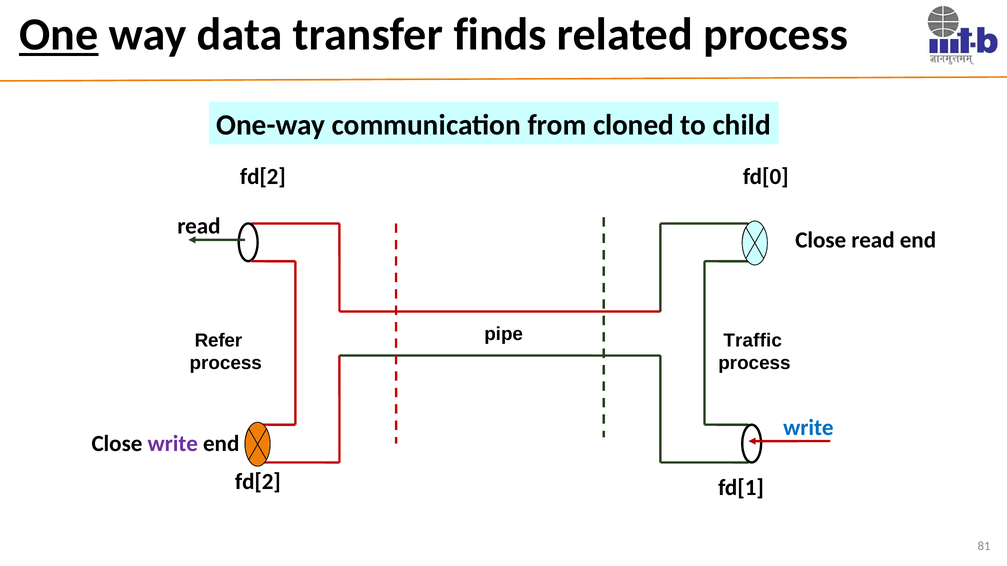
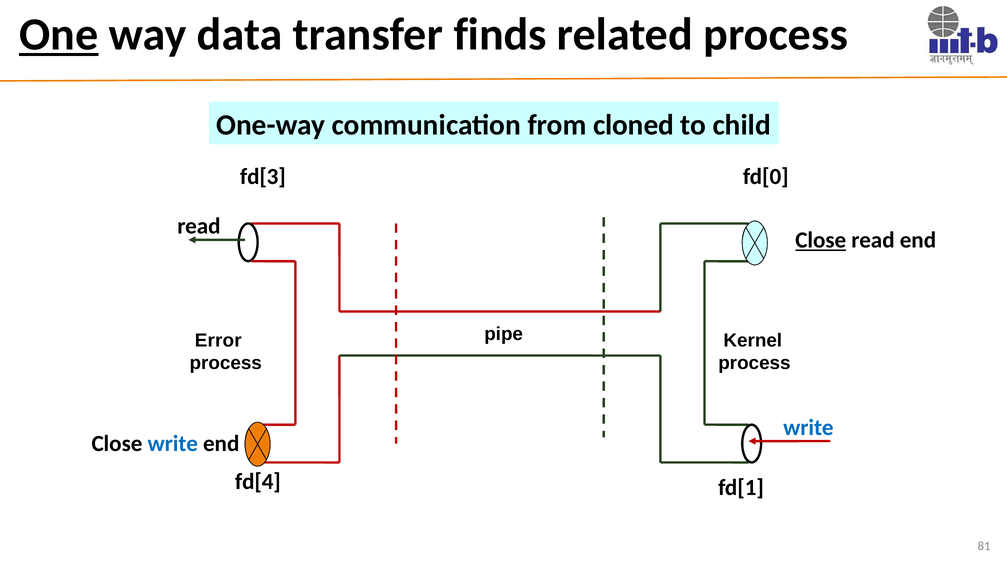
fd[2 at (263, 177): fd[2 -> fd[3
Close at (821, 240) underline: none -> present
Refer: Refer -> Error
Traffic: Traffic -> Kernel
write at (173, 444) colour: purple -> blue
fd[2 at (258, 482): fd[2 -> fd[4
